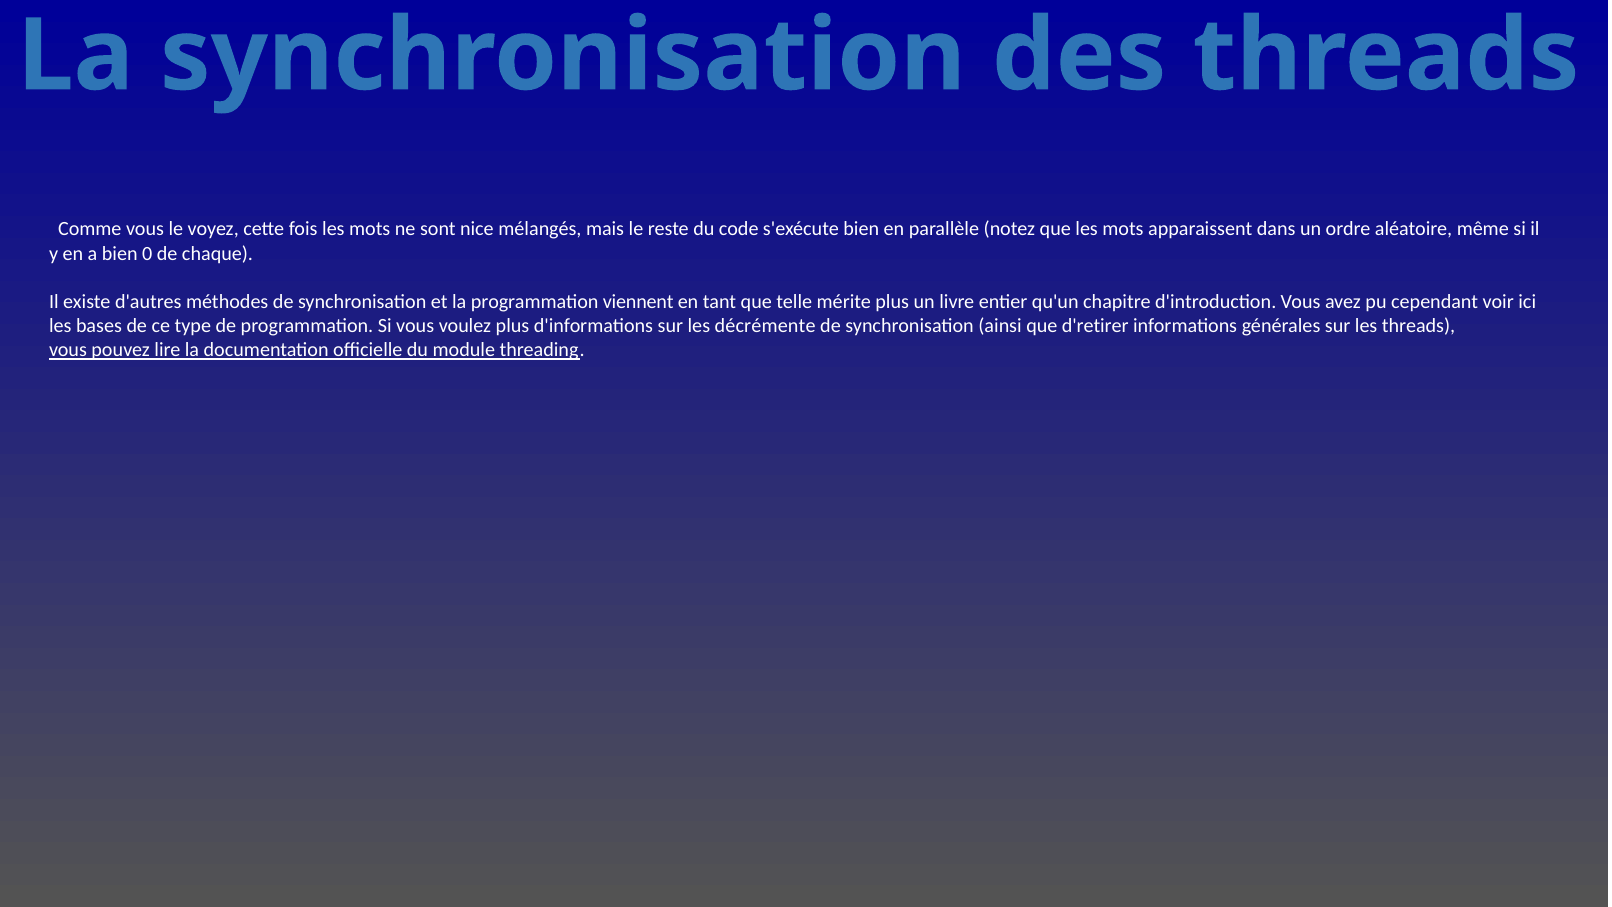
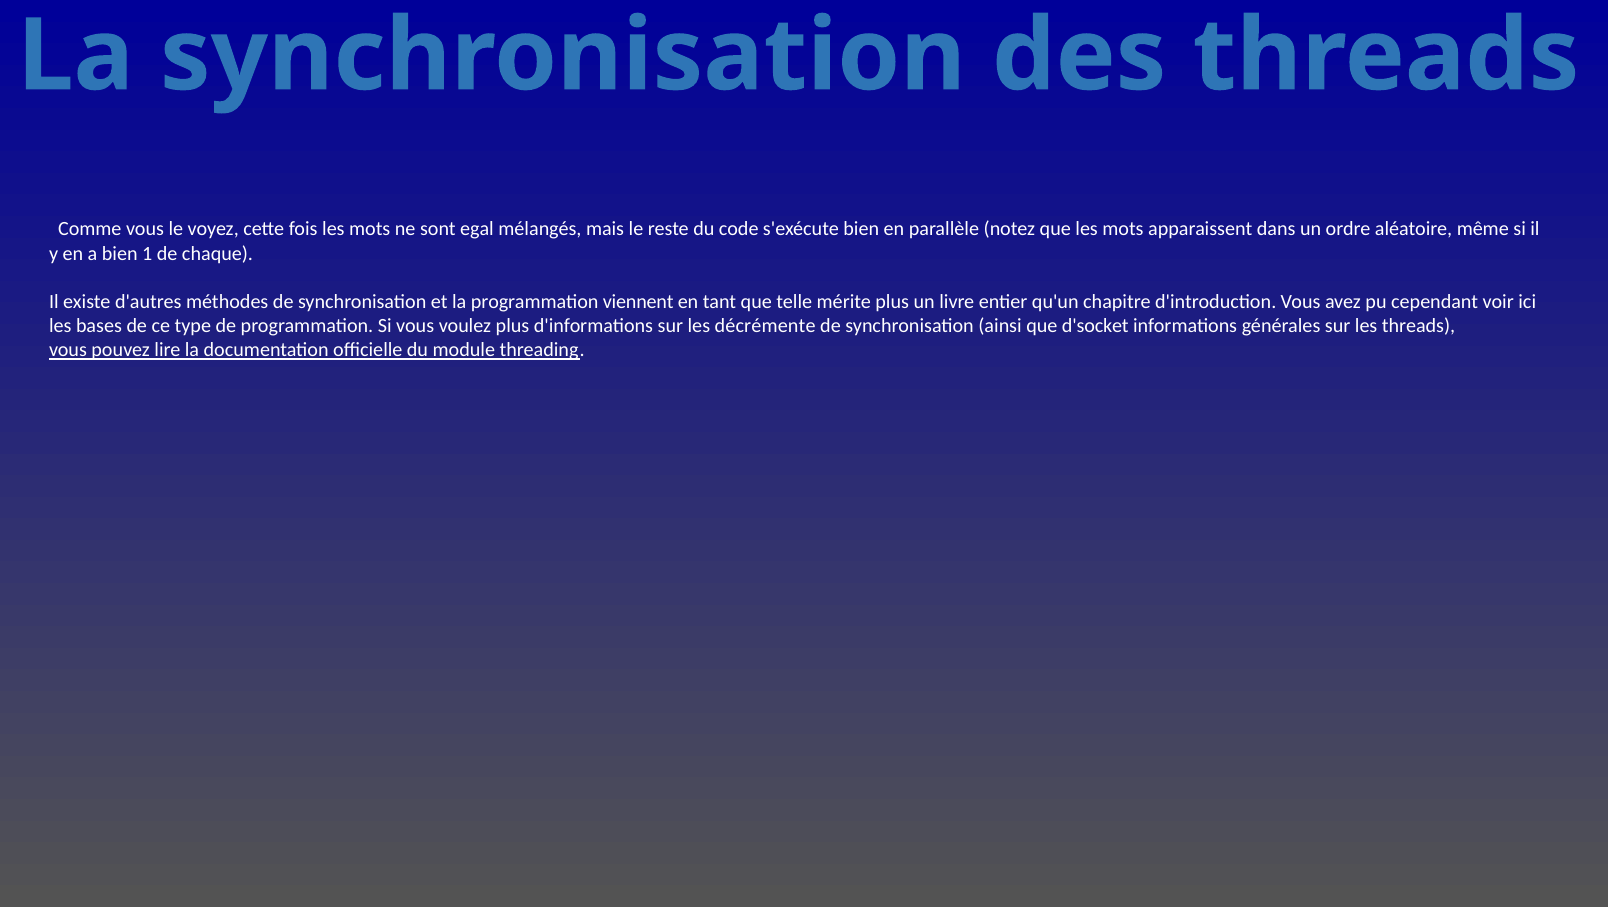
nice: nice -> egal
0: 0 -> 1
d'retirer: d'retirer -> d'socket
